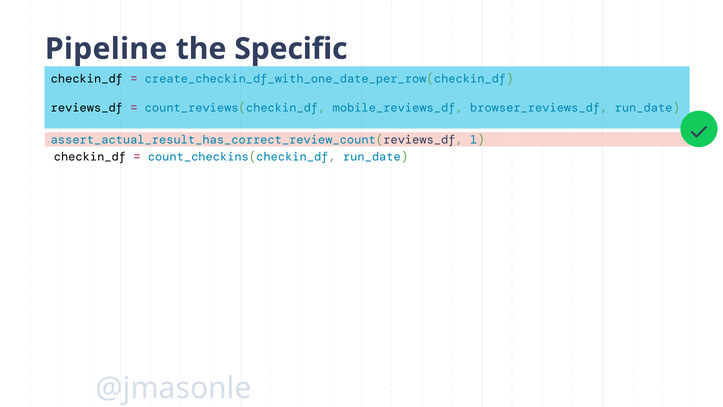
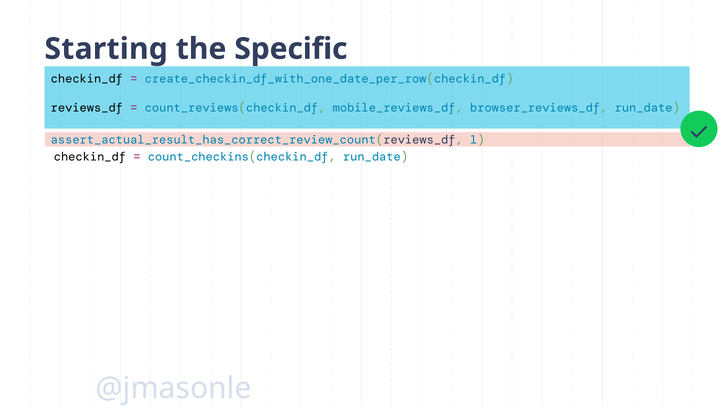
Pipeline: Pipeline -> Starting
